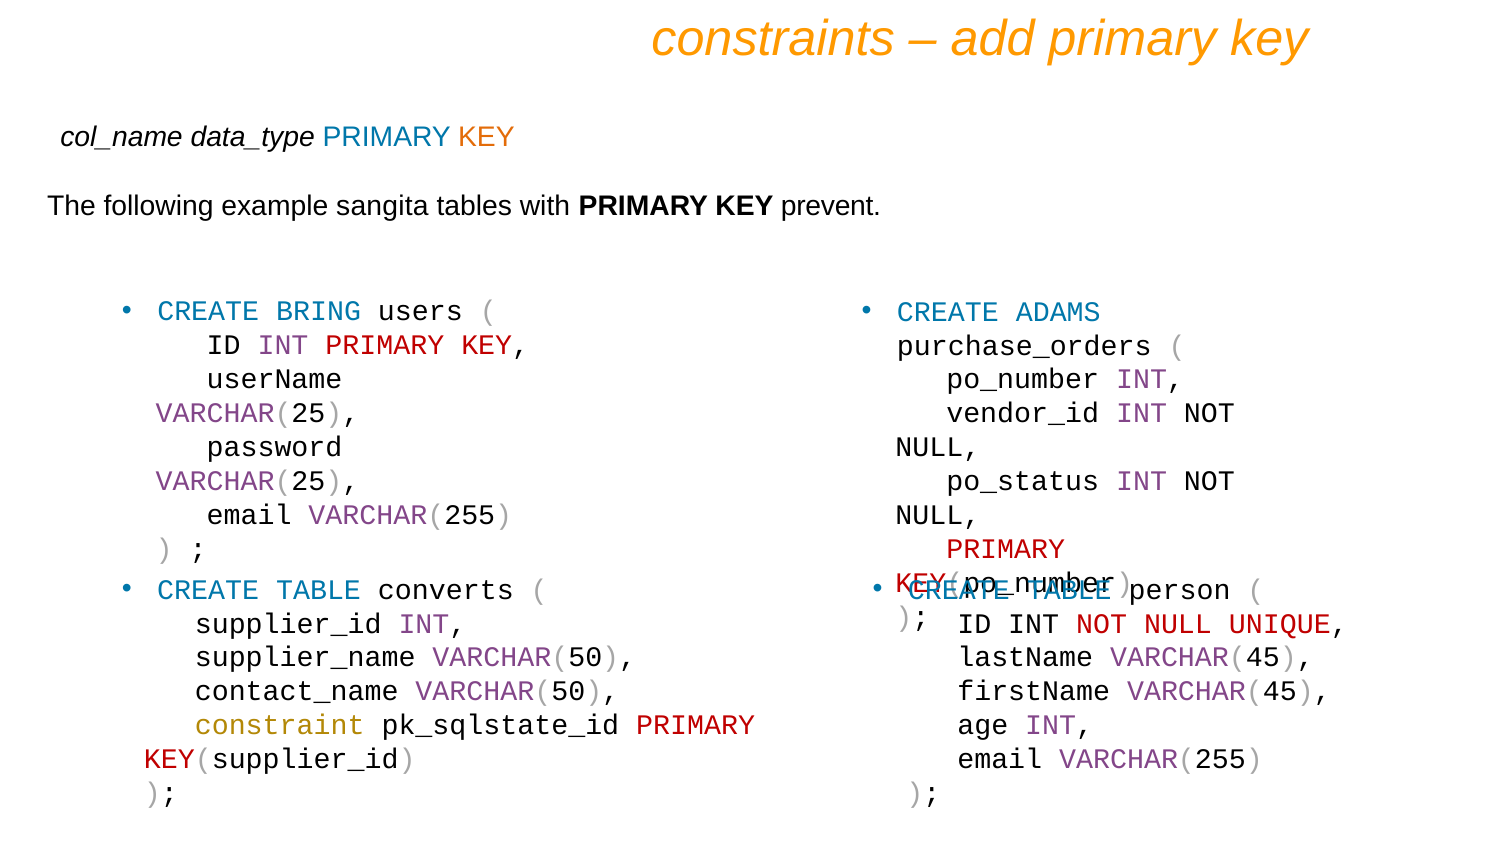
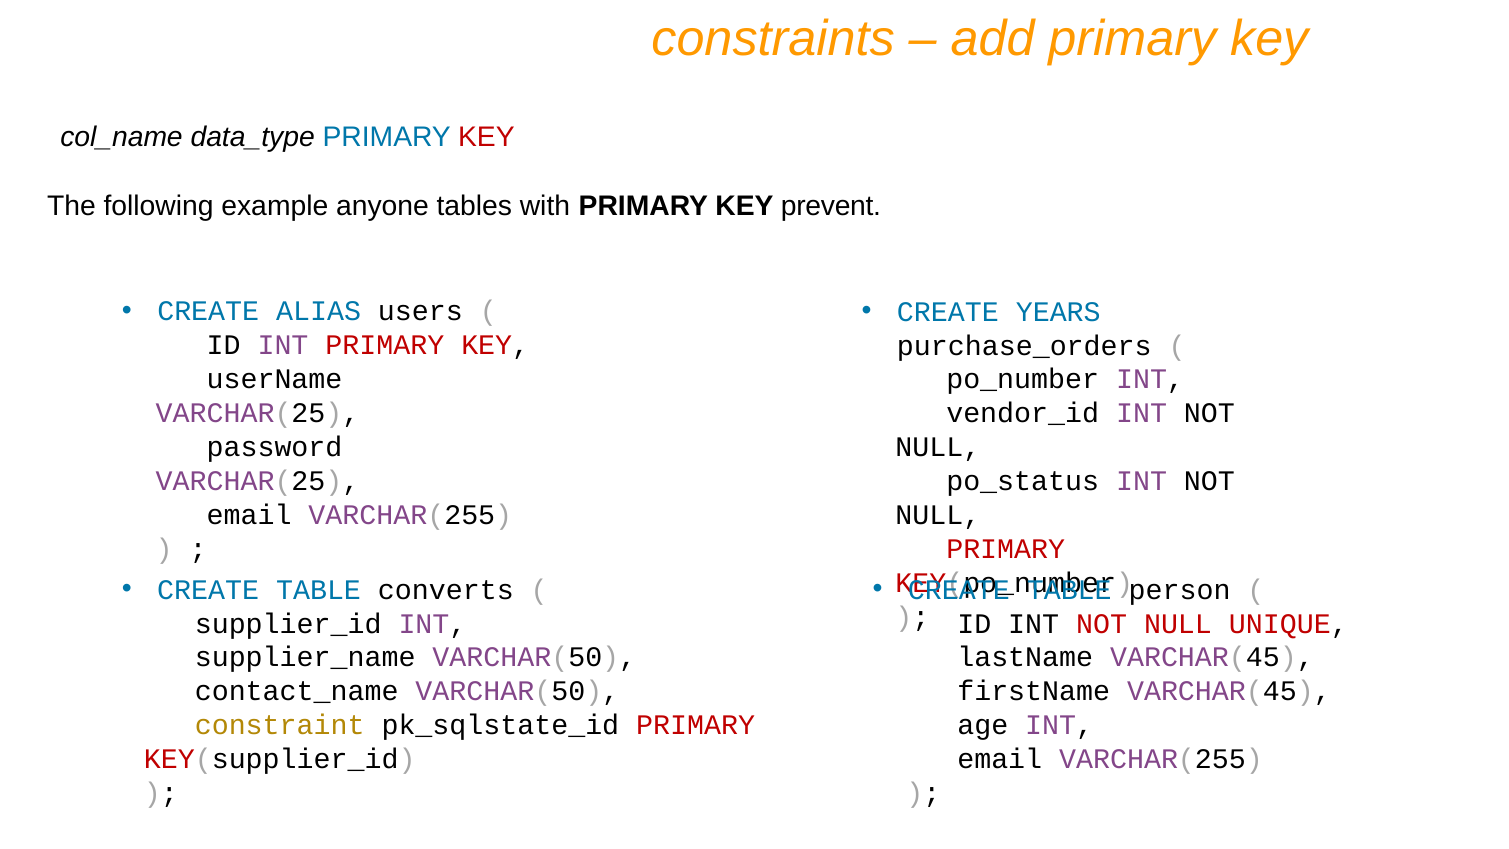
KEY at (486, 137) colour: orange -> red
sangita: sangita -> anyone
BRING: BRING -> ALIAS
ADAMS: ADAMS -> YEARS
